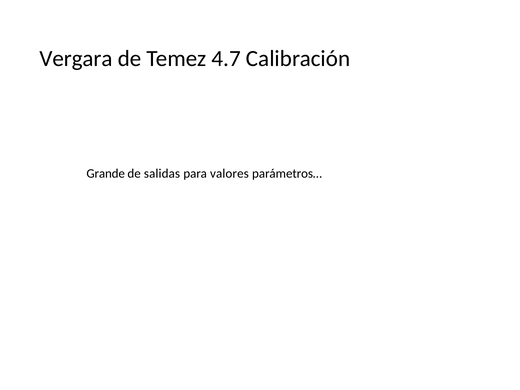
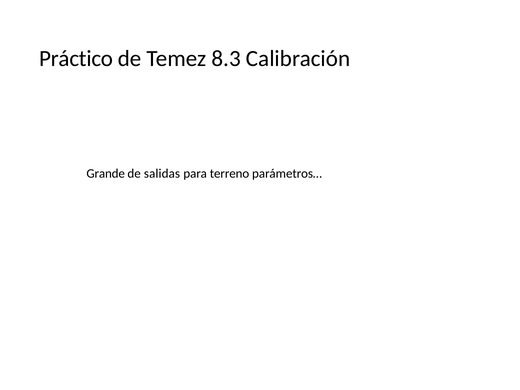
Vergara: Vergara -> Práctico
4.7: 4.7 -> 8.3
valores: valores -> terreno
